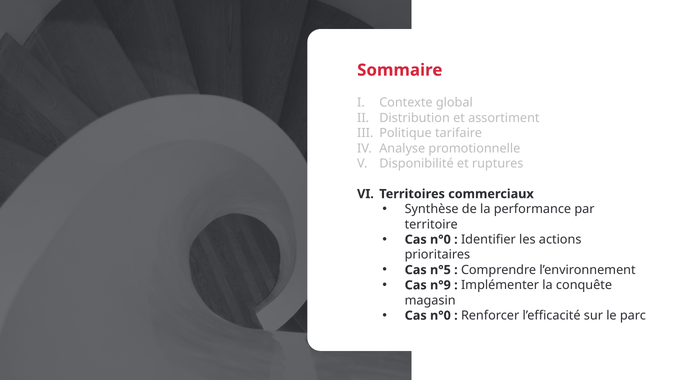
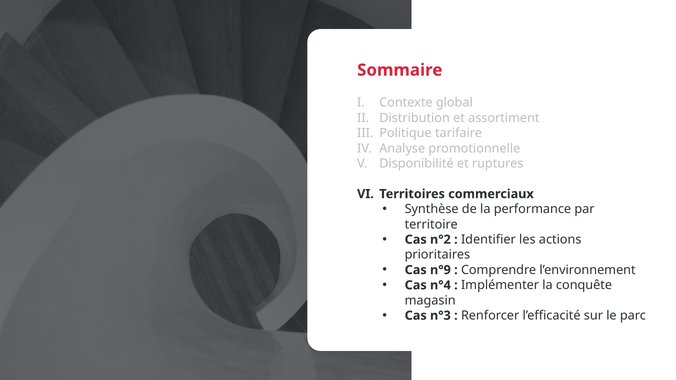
n°0 at (440, 240): n°0 -> n°2
n°5: n°5 -> n°9
n°9: n°9 -> n°4
n°0 at (440, 316): n°0 -> n°3
